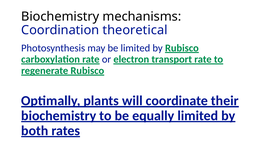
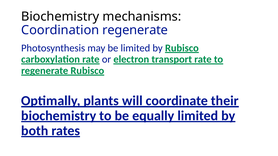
Coordination theoretical: theoretical -> regenerate
